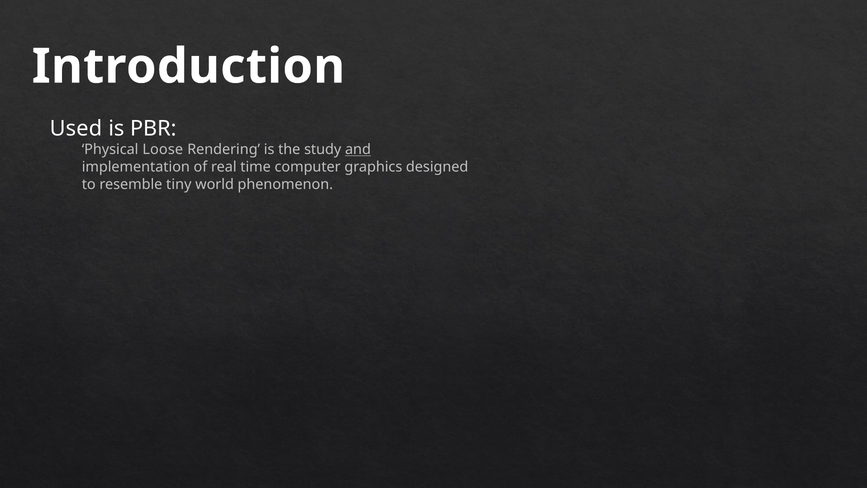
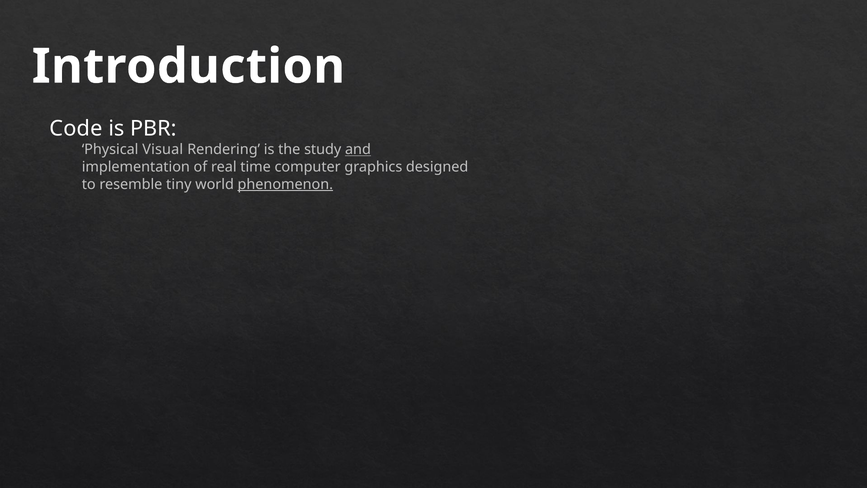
Used: Used -> Code
Loose: Loose -> Visual
phenomenon underline: none -> present
